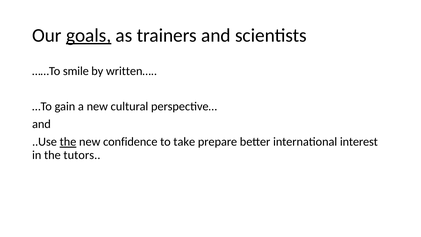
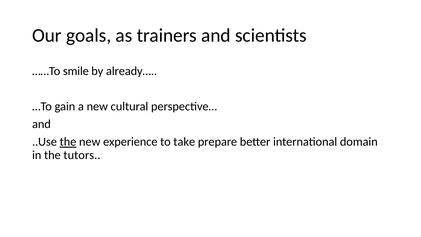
goals underline: present -> none
written…: written… -> already…
confidence: confidence -> experience
interest: interest -> domain
